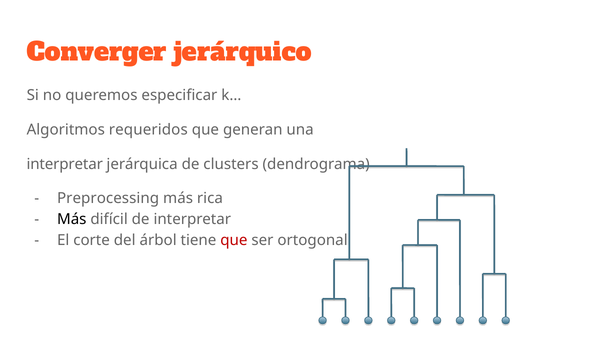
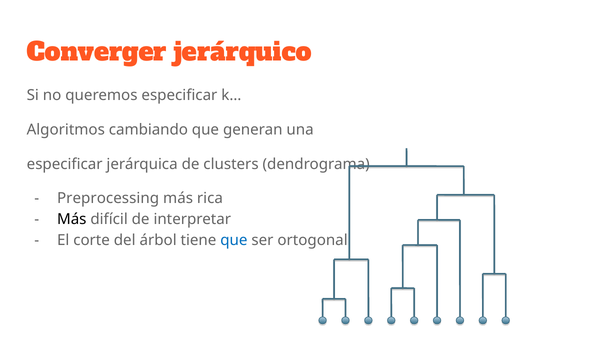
requeridos: requeridos -> cambiando
interpretar at (65, 164): interpretar -> especificar
que at (234, 240) colour: red -> blue
